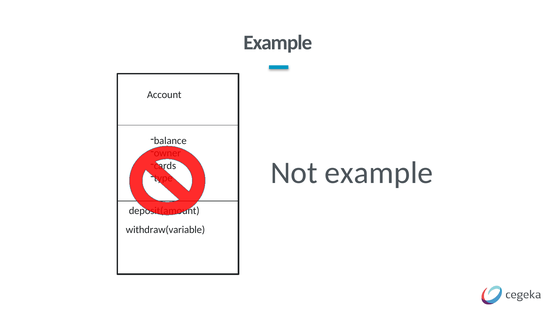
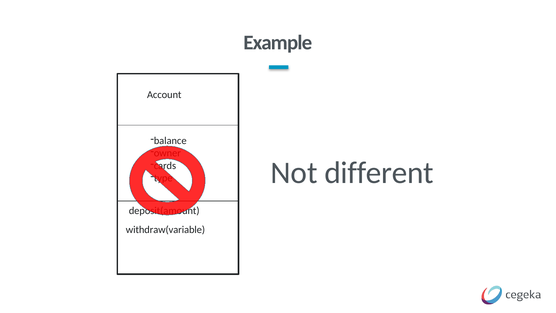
Not example: example -> different
